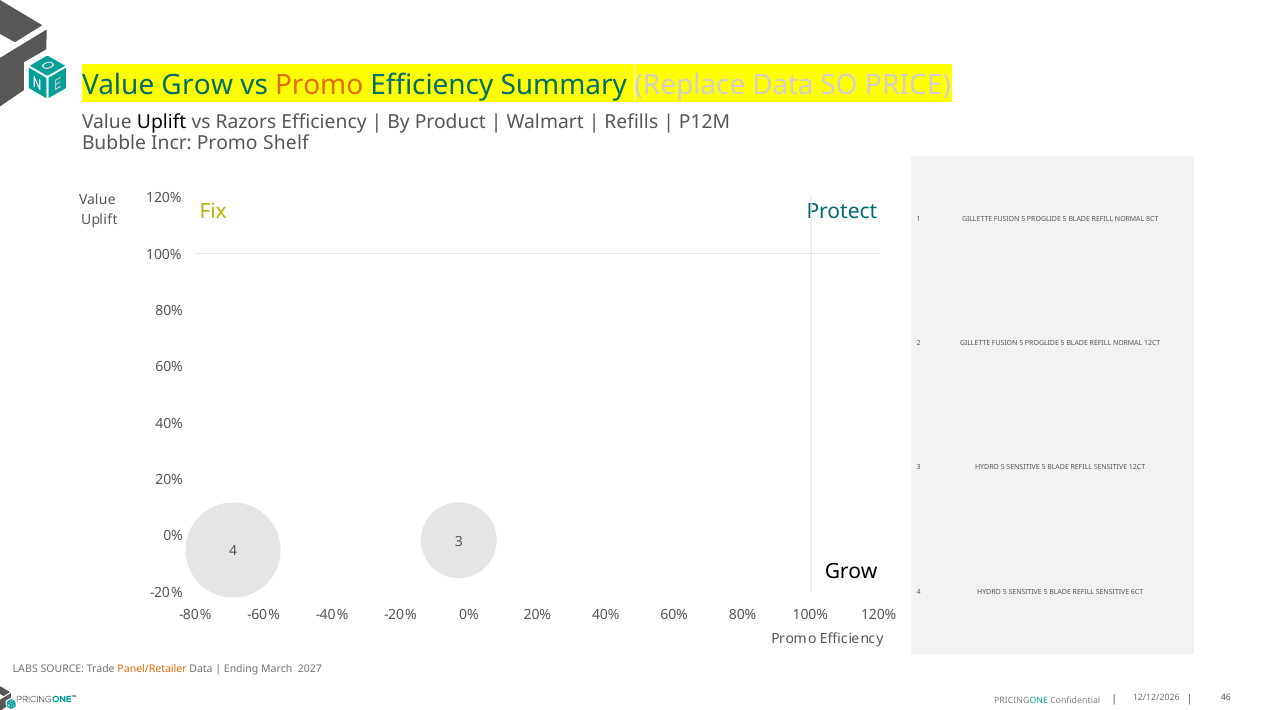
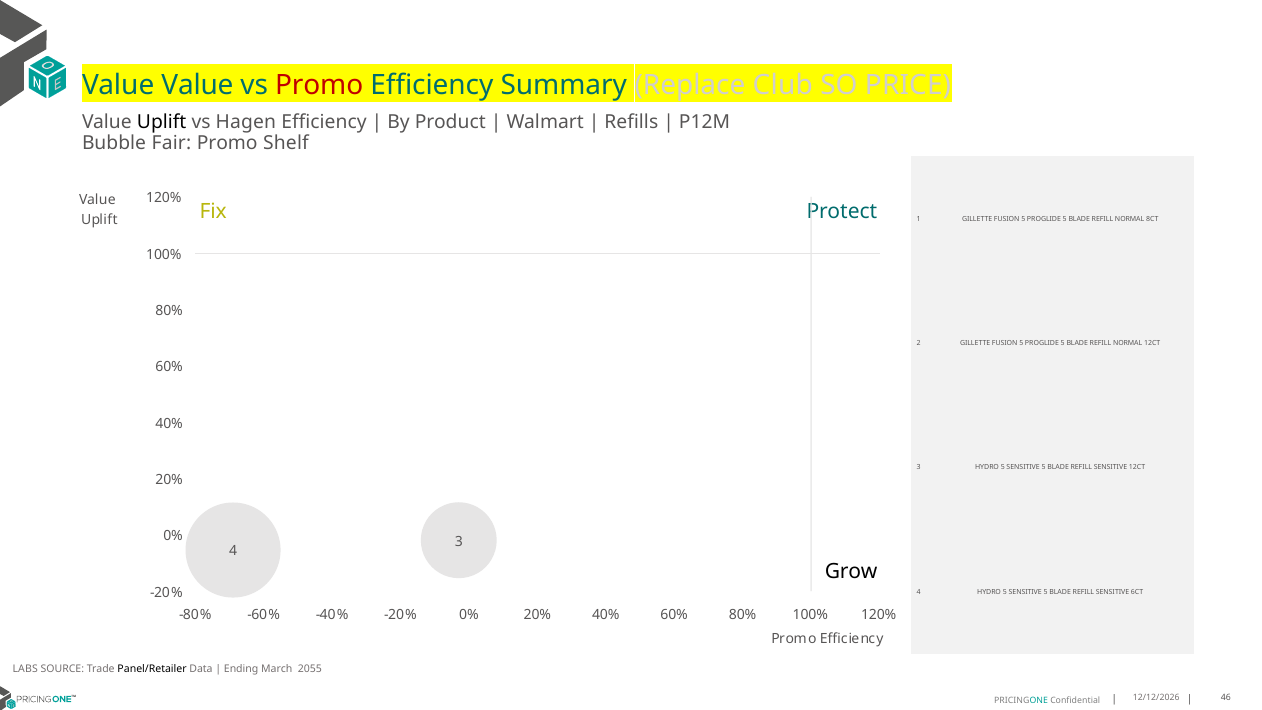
Value Grow: Grow -> Value
Promo at (319, 85) colour: orange -> red
Replace Data: Data -> Club
Razors: Razors -> Hagen
Incr: Incr -> Fair
Panel/Retailer colour: orange -> black
2027: 2027 -> 2055
